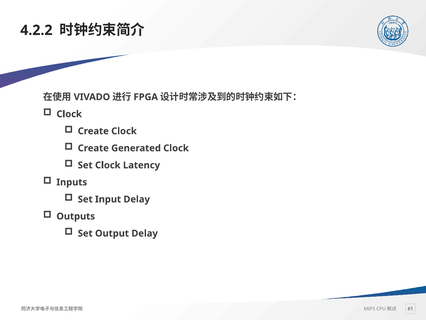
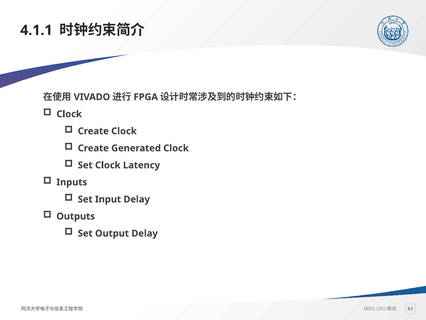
4.2.2: 4.2.2 -> 4.1.1
